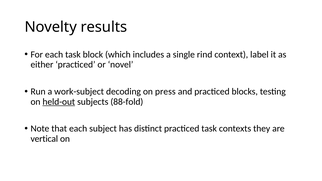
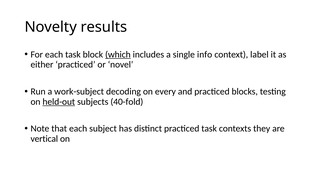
which underline: none -> present
rind: rind -> info
press: press -> every
88-fold: 88-fold -> 40-fold
